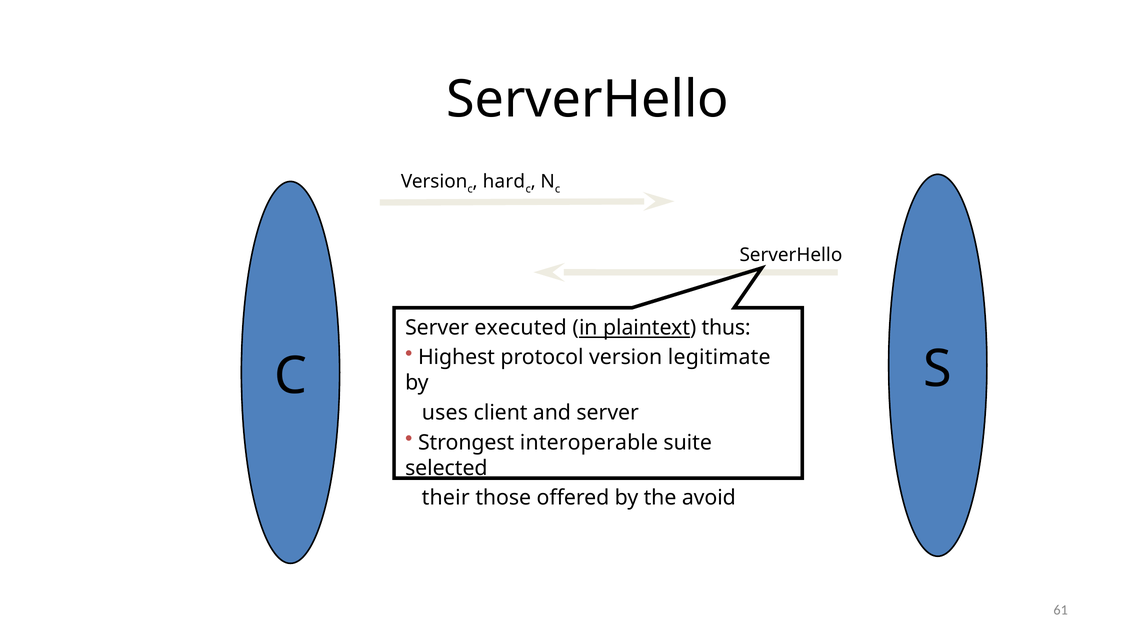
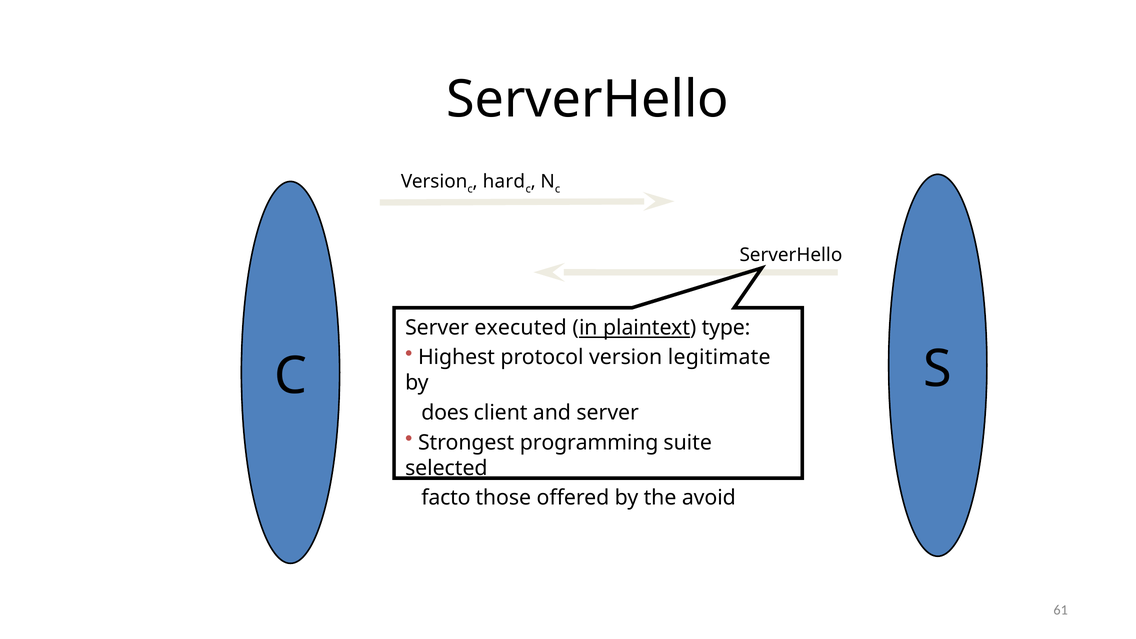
thus: thus -> type
uses: uses -> does
interoperable: interoperable -> programming
their: their -> facto
